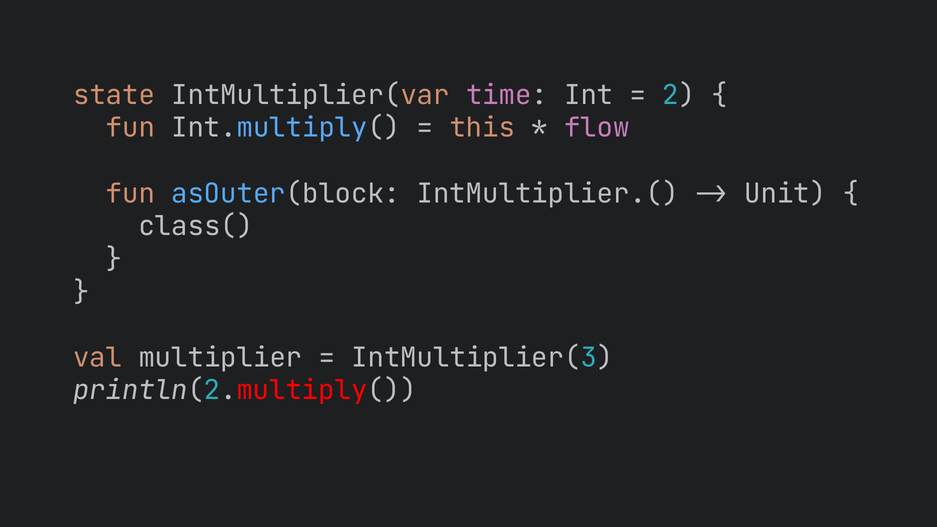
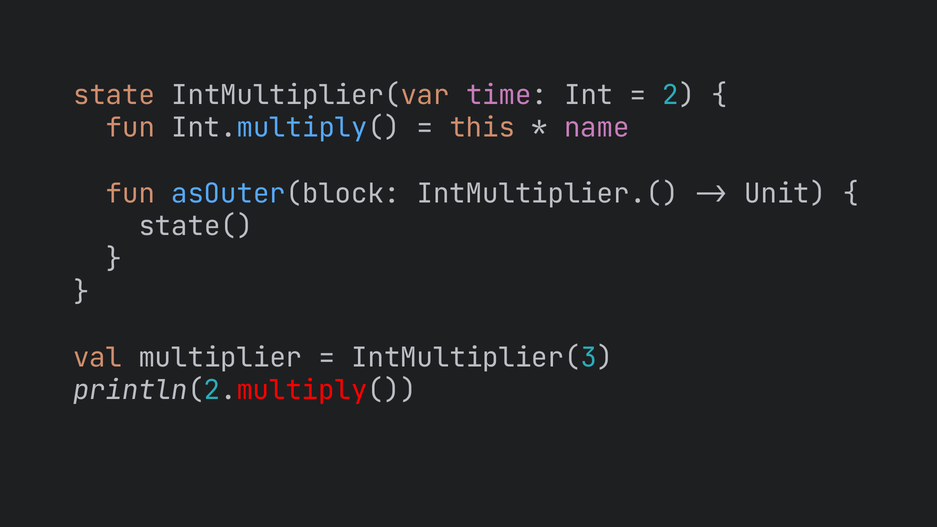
flow: flow -> name
class(: class( -> state(
